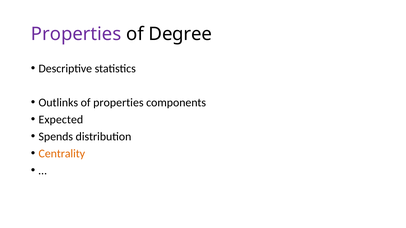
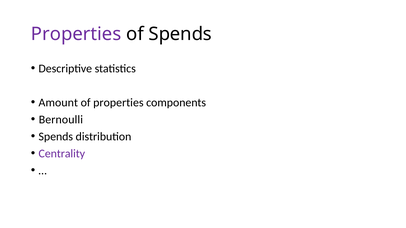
of Degree: Degree -> Spends
Outlinks: Outlinks -> Amount
Expected: Expected -> Bernoulli
Centrality colour: orange -> purple
